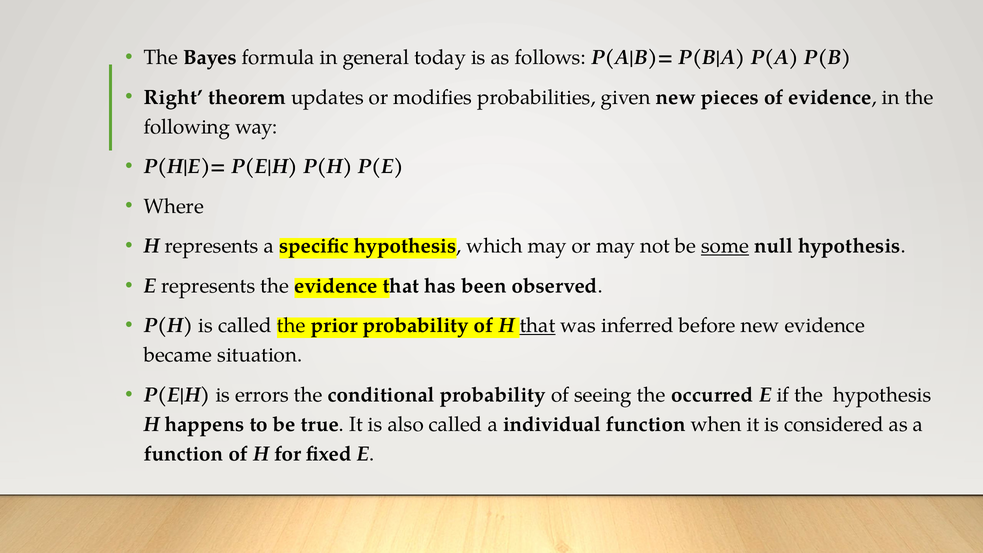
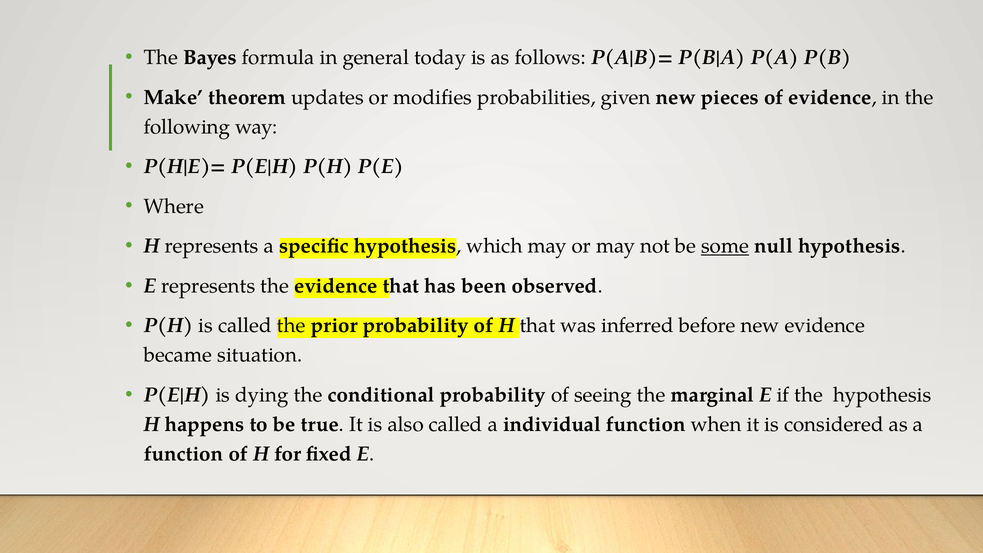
Right: Right -> Make
that at (537, 326) underline: present -> none
errors: errors -> dying
occurred: occurred -> marginal
